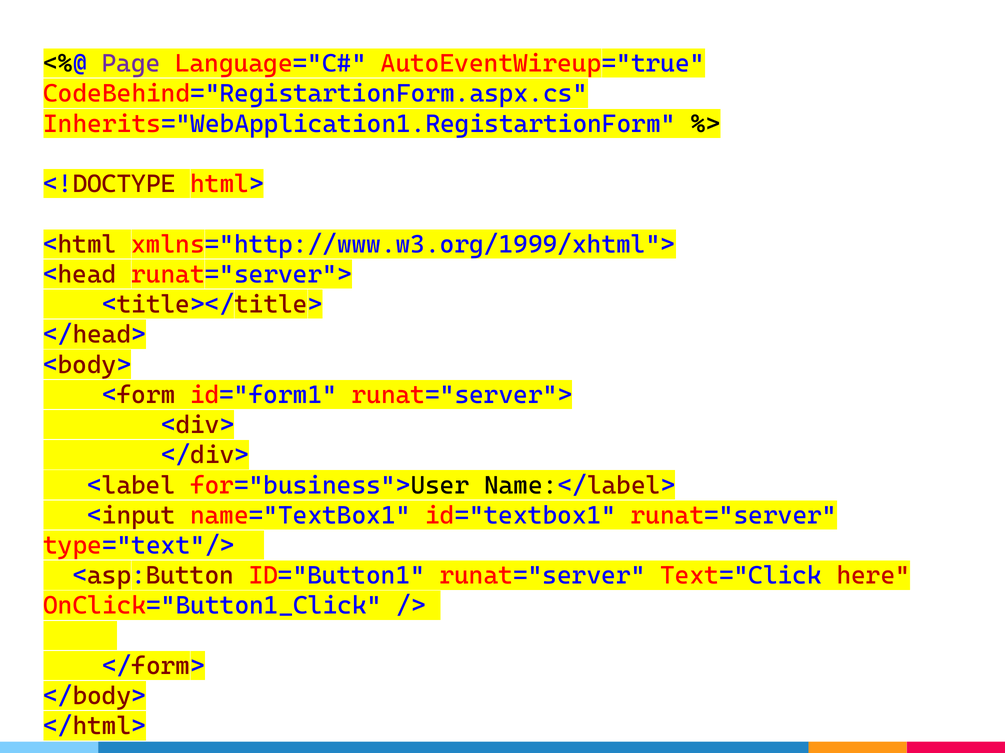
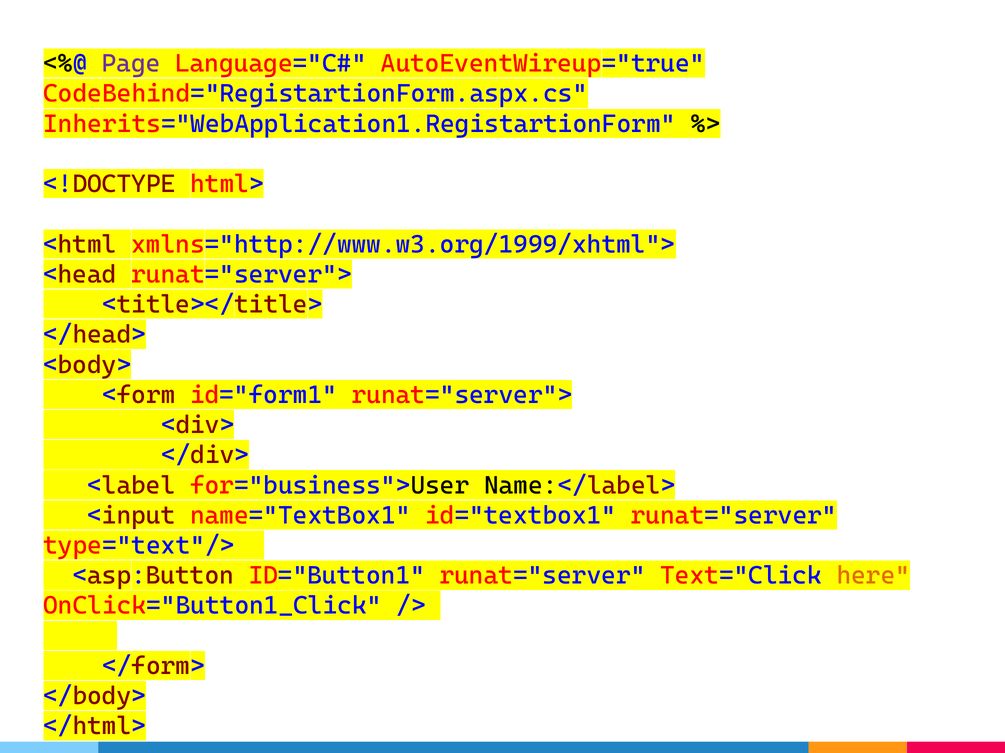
here colour: red -> orange
